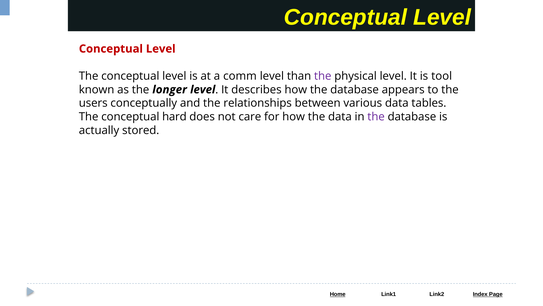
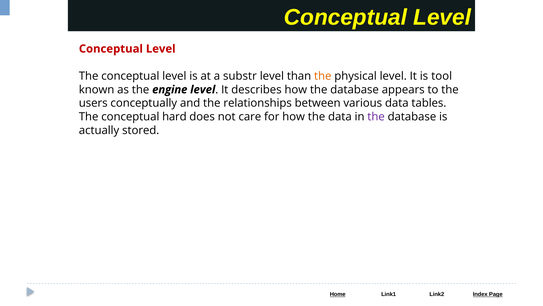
comm: comm -> substr
the at (323, 76) colour: purple -> orange
longer: longer -> engine
